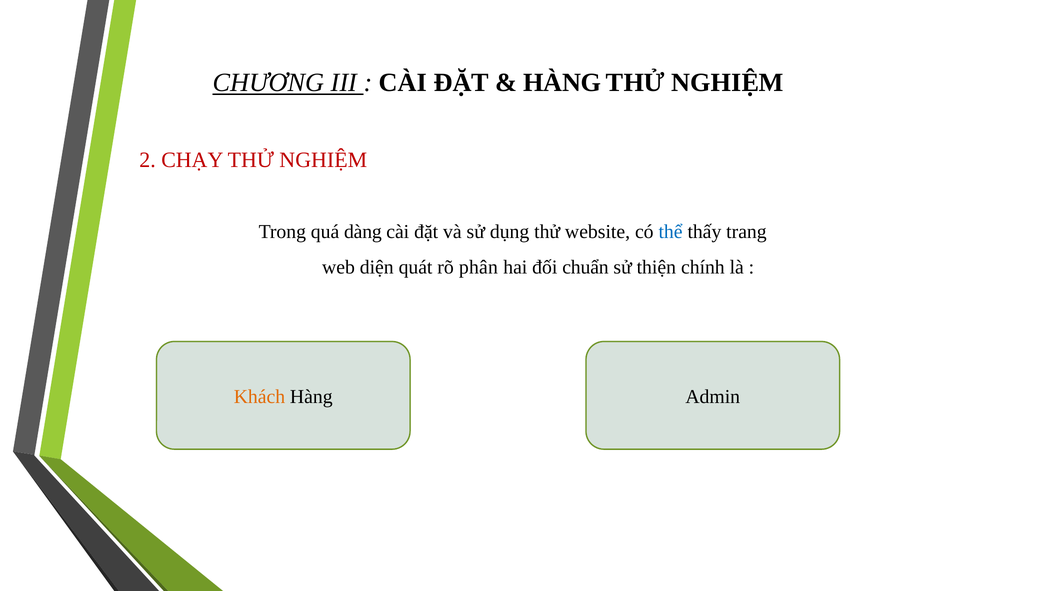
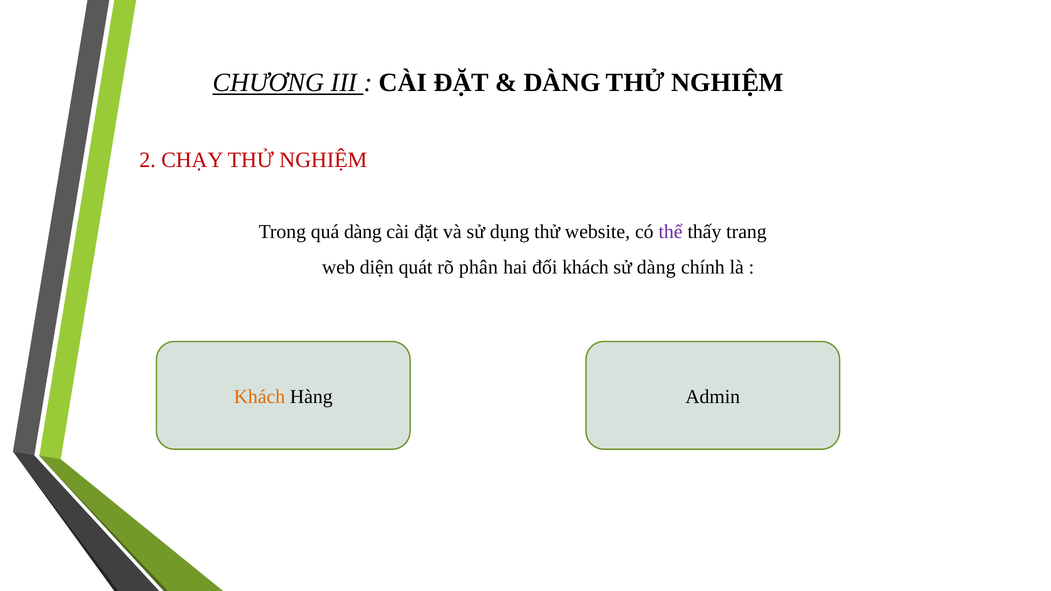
HÀNG at (562, 83): HÀNG -> DÀNG
thể colour: blue -> purple
đối chuẩn: chuẩn -> khách
sử thiện: thiện -> dàng
